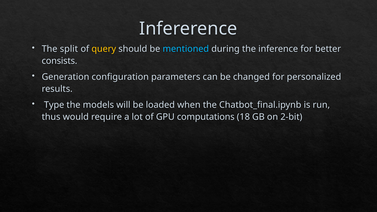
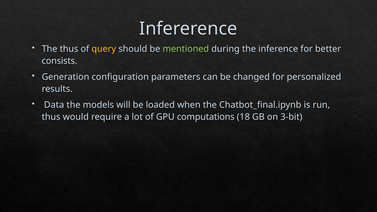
The split: split -> thus
mentioned colour: light blue -> light green
Type: Type -> Data
2-bit: 2-bit -> 3-bit
